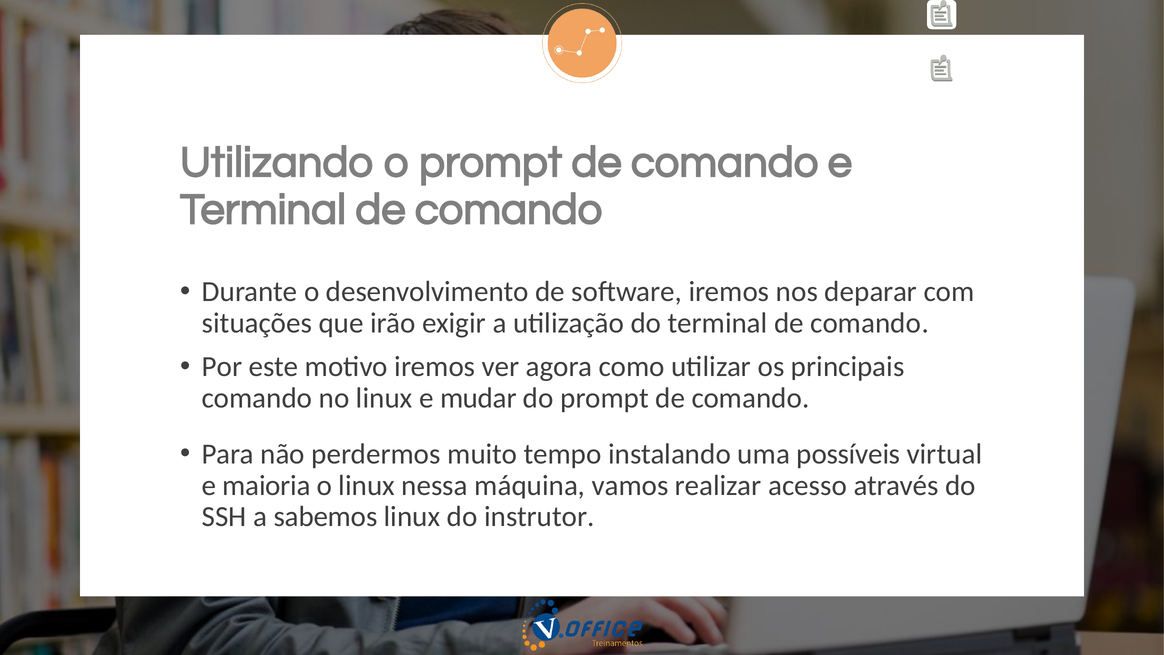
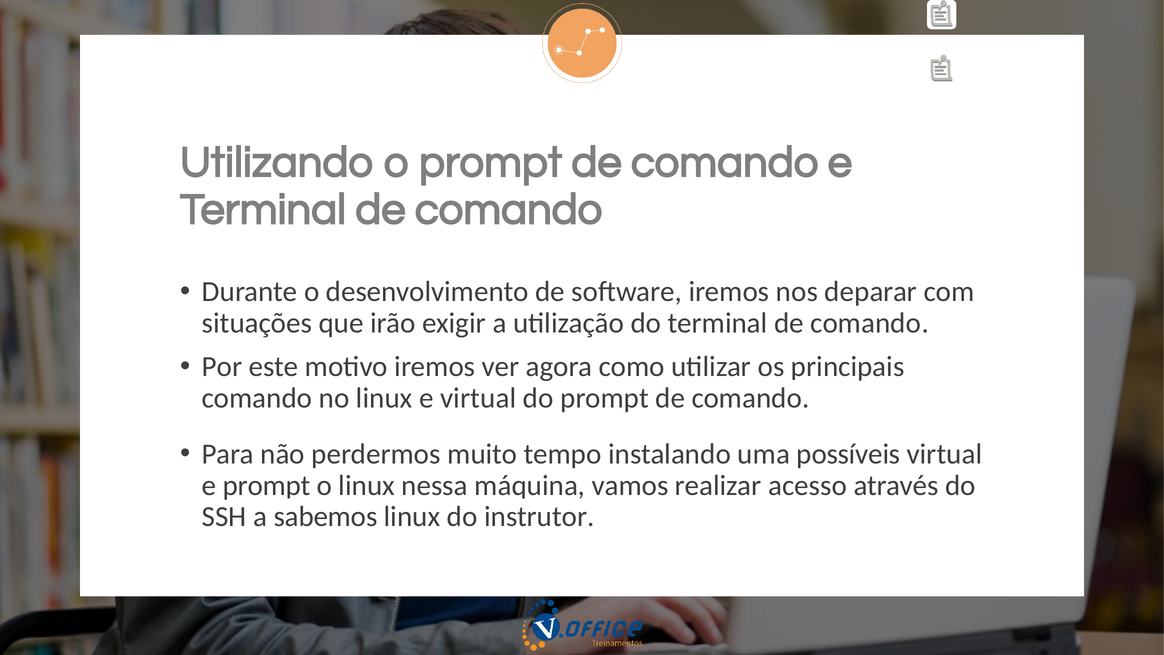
e mudar: mudar -> virtual
e maioria: maioria -> prompt
